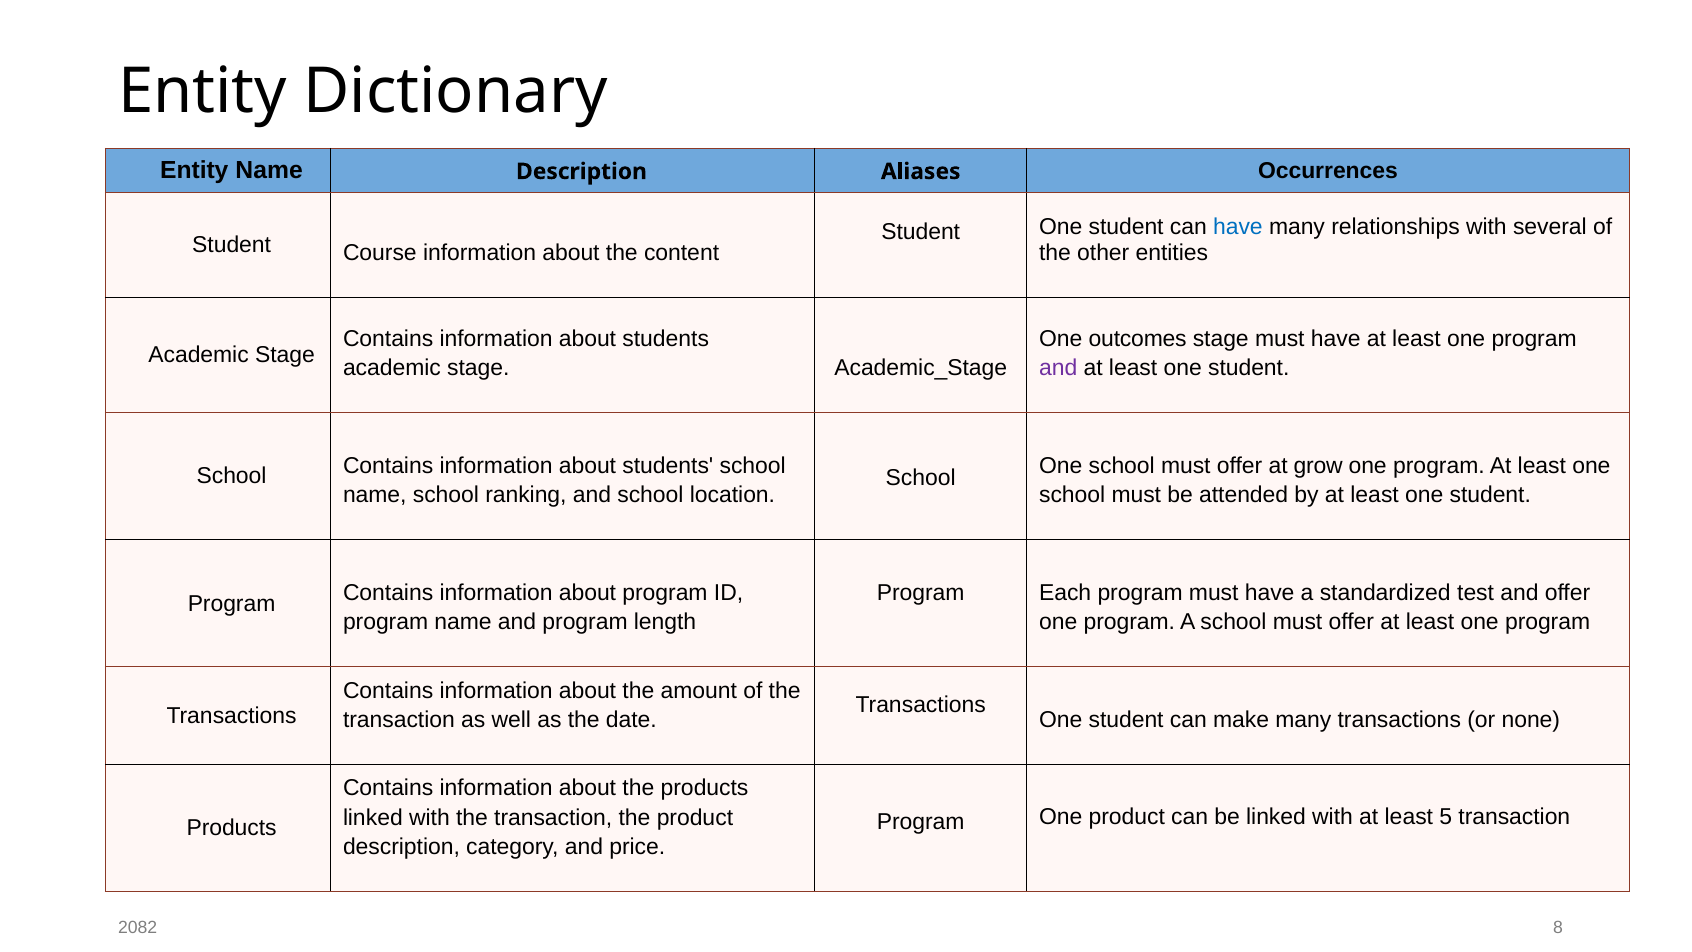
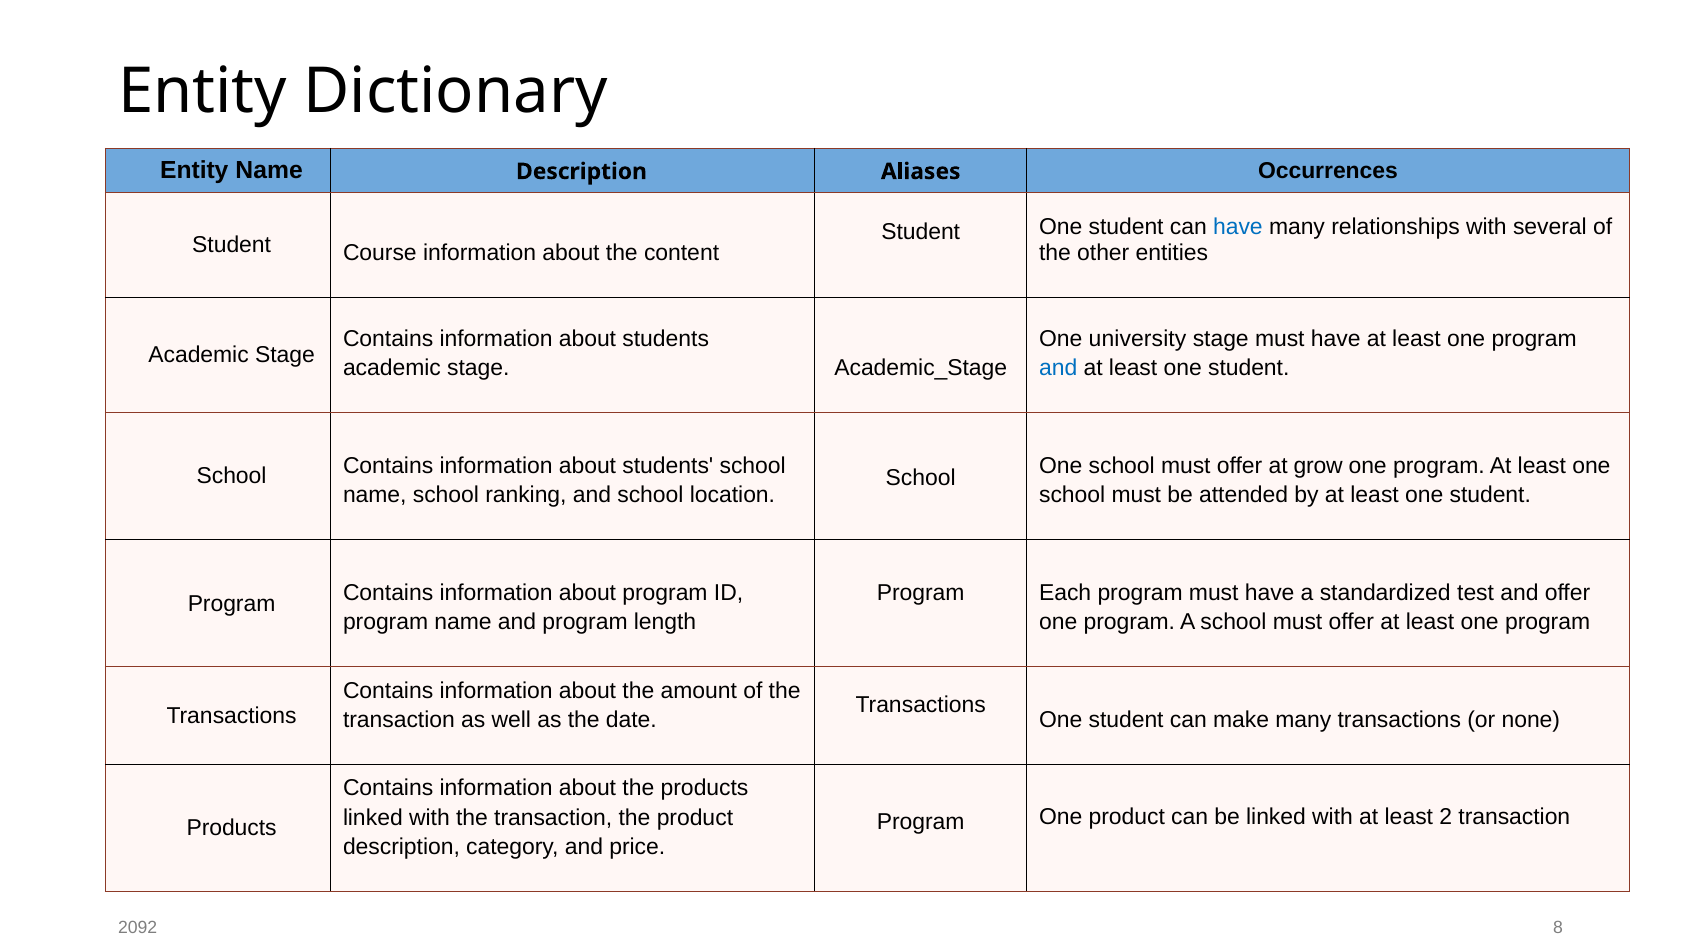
outcomes: outcomes -> university
and at (1058, 368) colour: purple -> blue
5: 5 -> 2
2082: 2082 -> 2092
